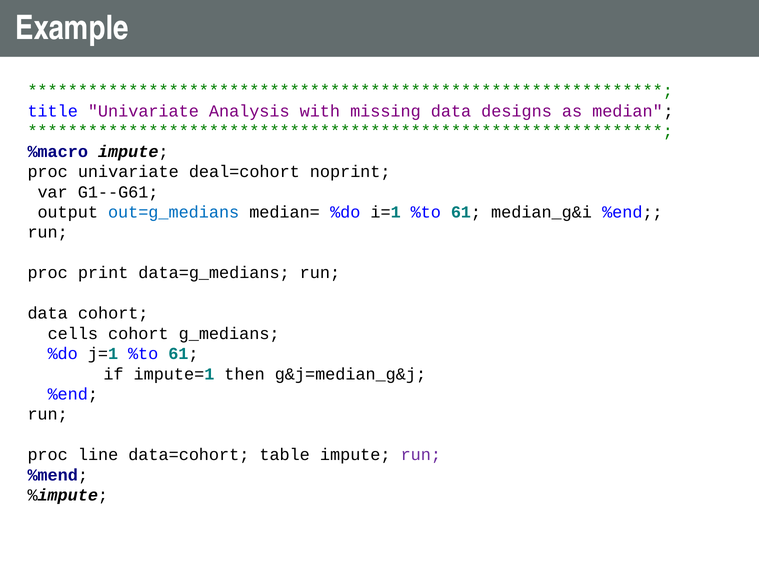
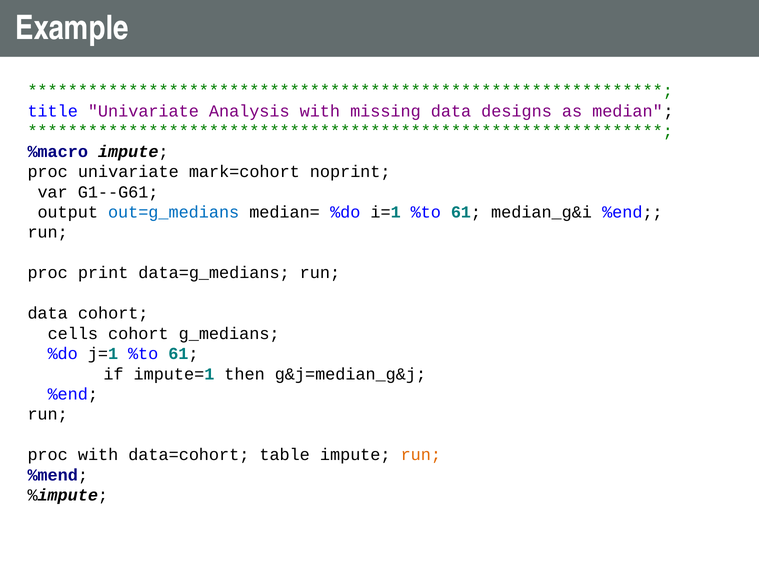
deal=cohort: deal=cohort -> mark=cohort
proc line: line -> with
run at (421, 455) colour: purple -> orange
